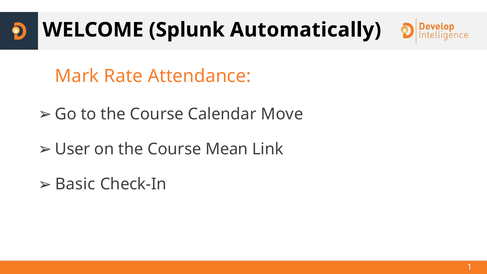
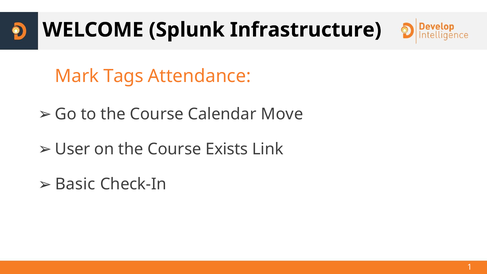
Automatically: Automatically -> Infrastructure
Rate: Rate -> Tags
Mean: Mean -> Exists
